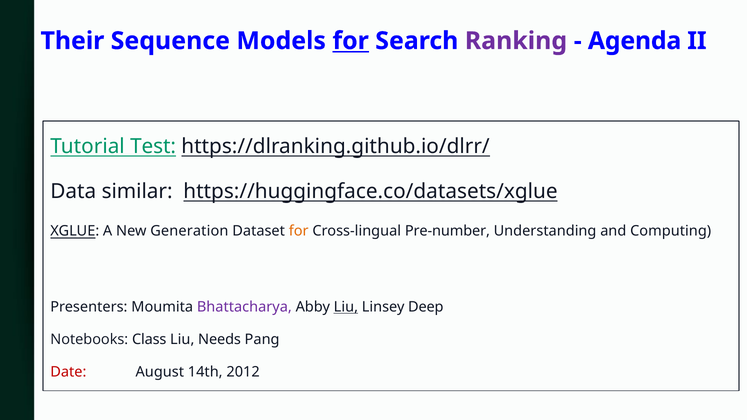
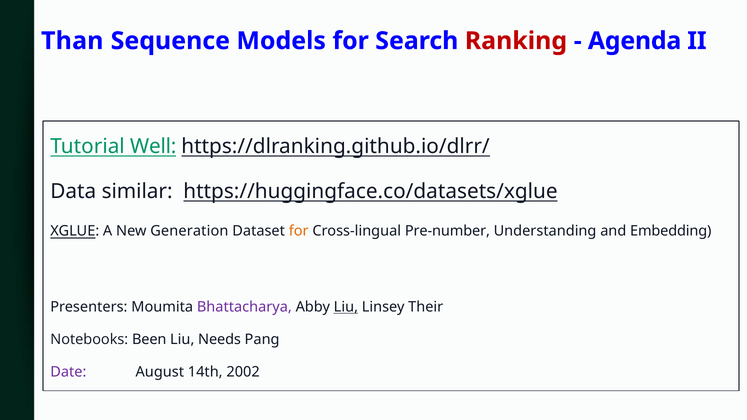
Their: Their -> Than
for at (351, 41) underline: present -> none
Ranking colour: purple -> red
Test: Test -> Well
Computing: Computing -> Embedding
Deep: Deep -> Their
Class: Class -> Been
Date colour: red -> purple
2012: 2012 -> 2002
